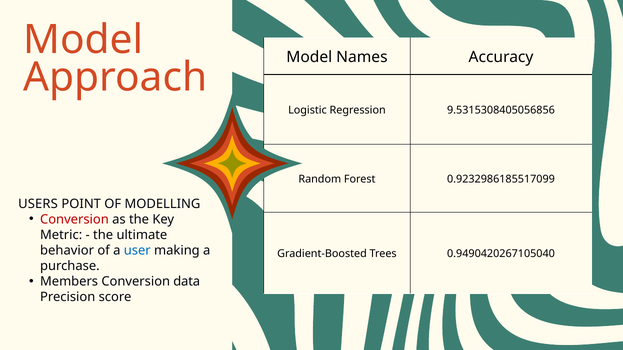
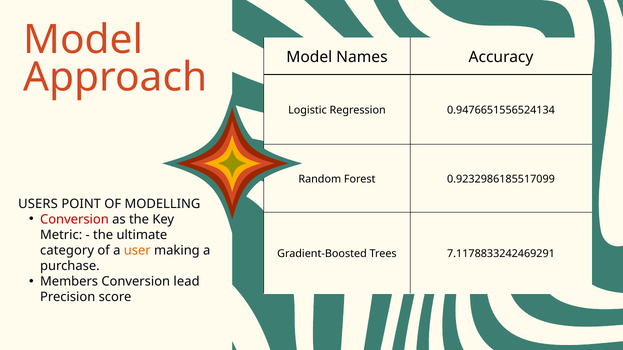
9.5315308405056856: 9.5315308405056856 -> 0.9476651556524134
behavior: behavior -> category
user colour: blue -> orange
0.9490420267105040: 0.9490420267105040 -> 7.1178833242469291
data: data -> lead
